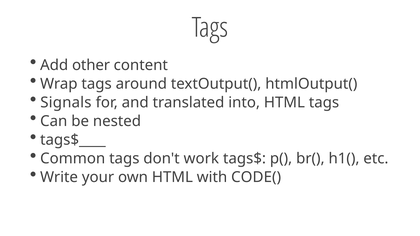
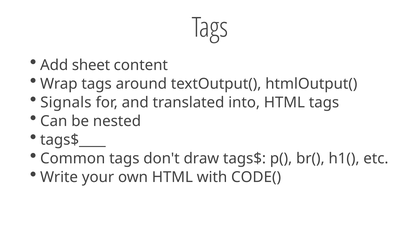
other: other -> sheet
work: work -> draw
